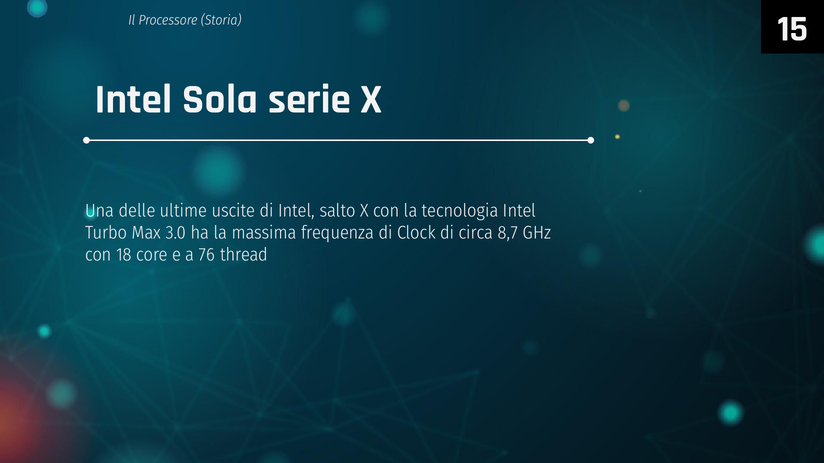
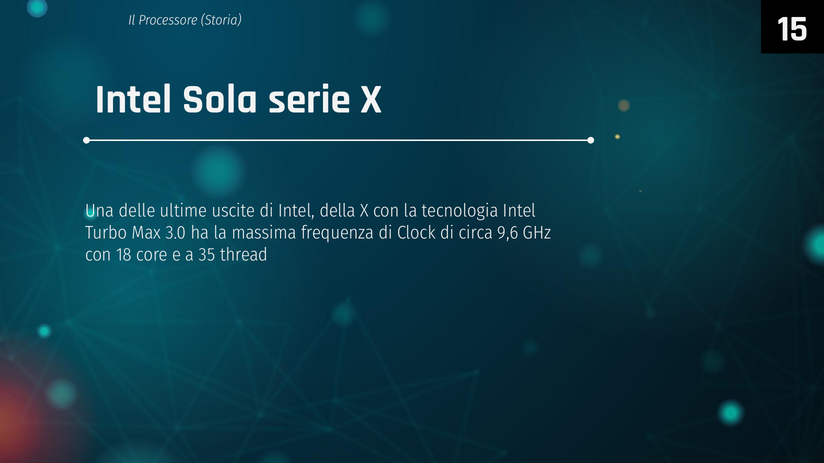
salto: salto -> della
8,7: 8,7 -> 9,6
76: 76 -> 35
